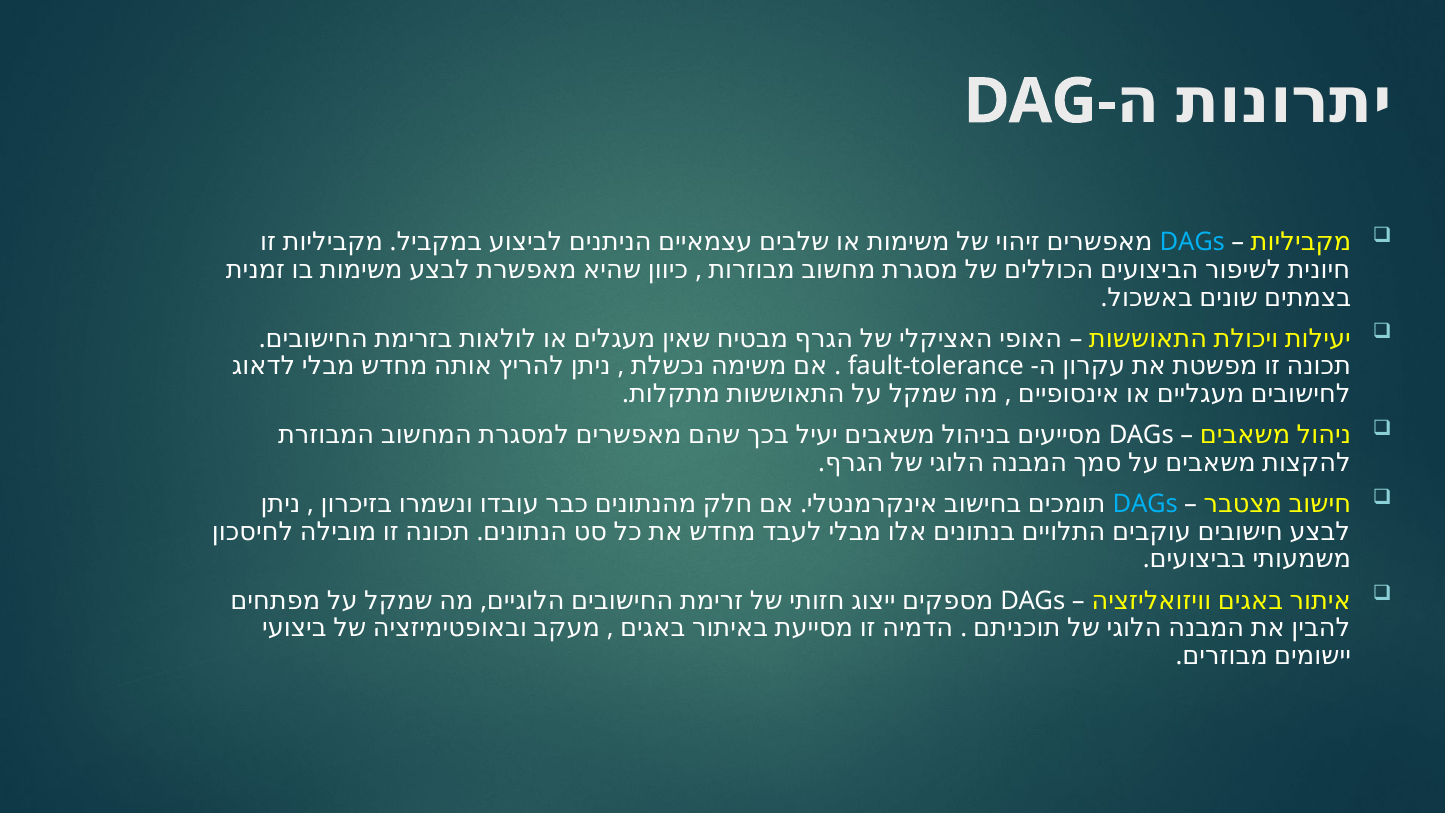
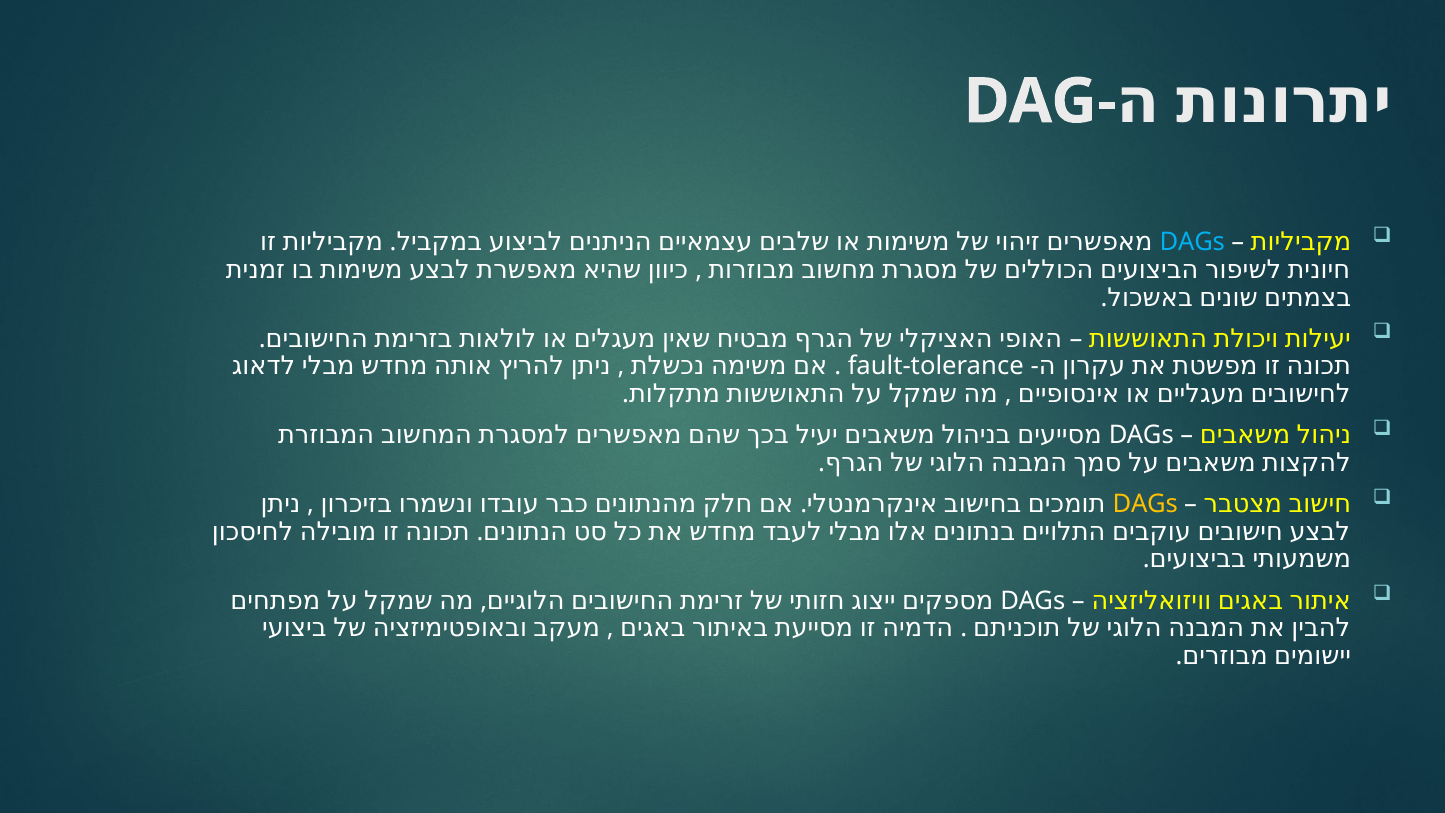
DAGs at (1145, 504) colour: light blue -> yellow
